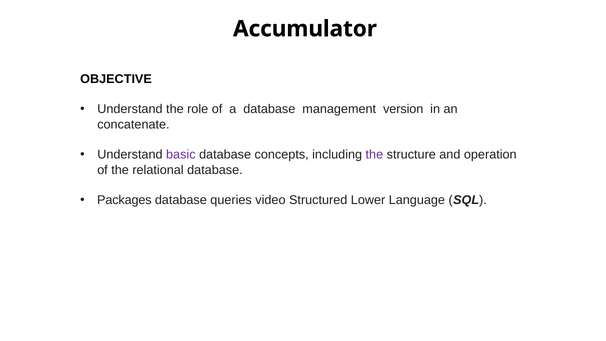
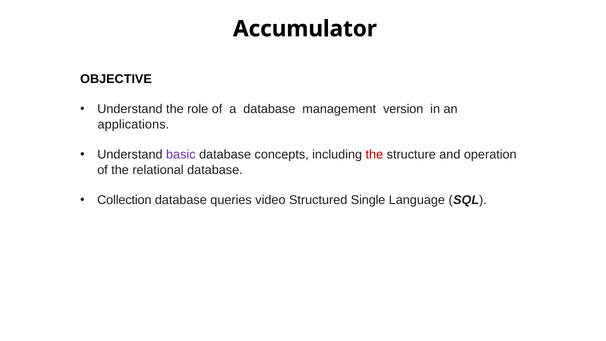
concatenate: concatenate -> applications
the at (374, 155) colour: purple -> red
Packages: Packages -> Collection
Lower: Lower -> Single
